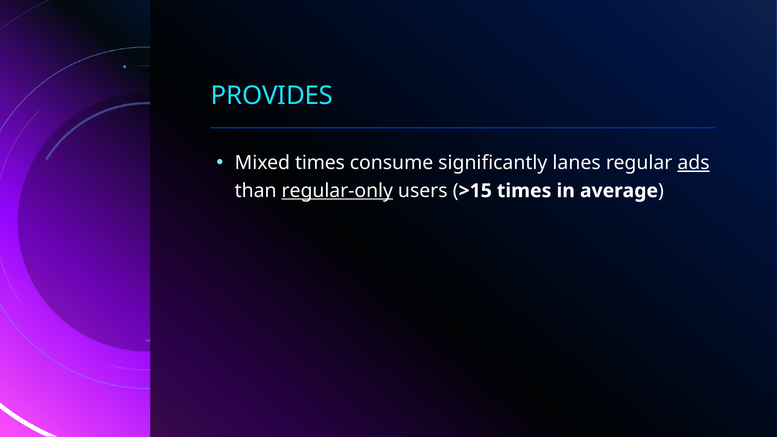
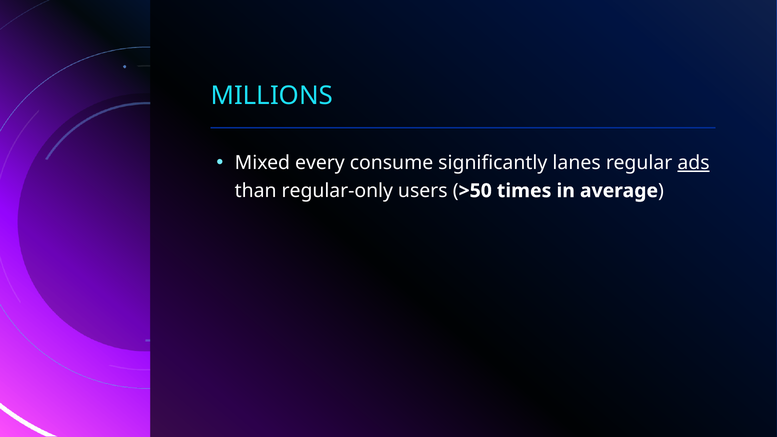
PROVIDES: PROVIDES -> MILLIONS
Mixed times: times -> every
regular-only underline: present -> none
>15: >15 -> >50
